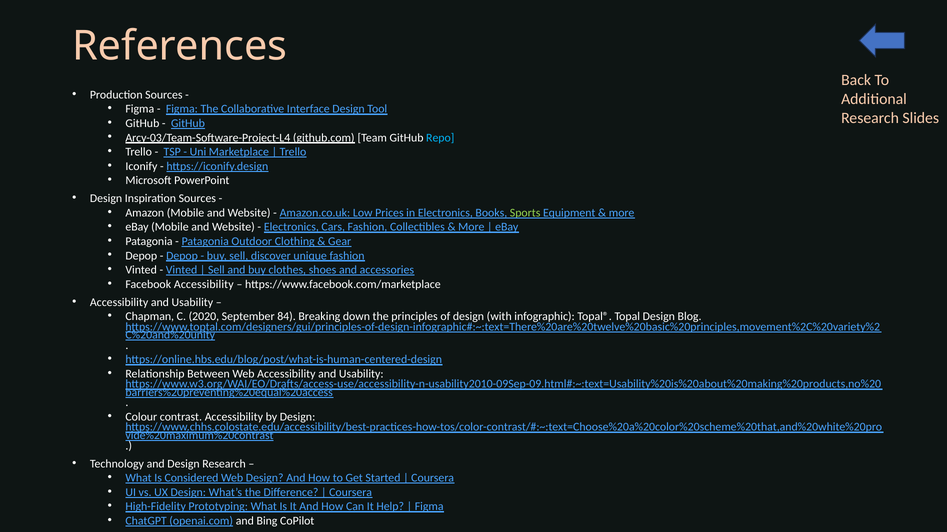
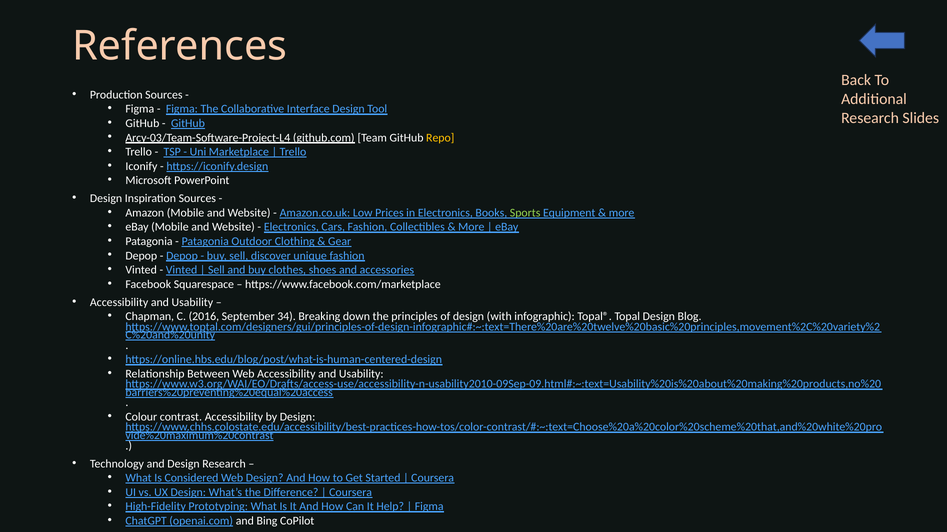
Repo colour: light blue -> yellow
Facebook Accessibility: Accessibility -> Squarespace
2020: 2020 -> 2016
84: 84 -> 34
